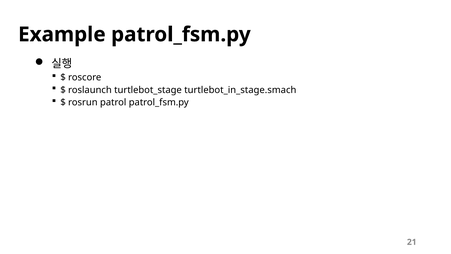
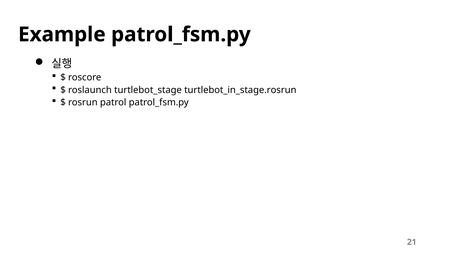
turtlebot_in_stage.smach: turtlebot_in_stage.smach -> turtlebot_in_stage.rosrun
